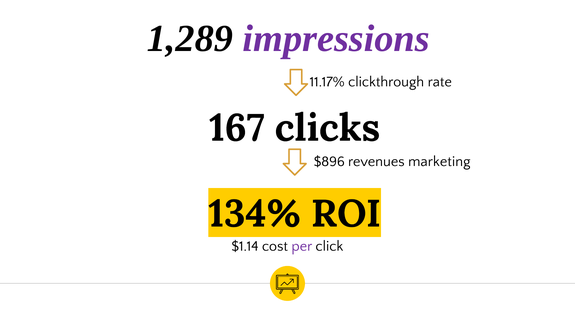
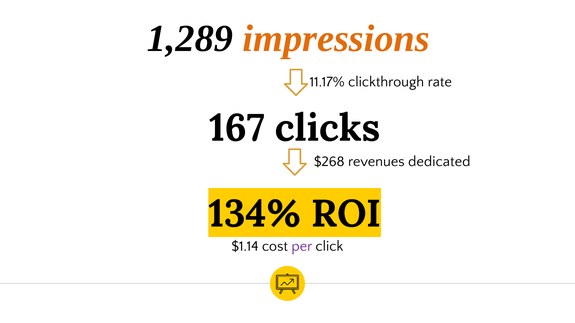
impressions colour: purple -> orange
$896: $896 -> $268
marketing: marketing -> dedicated
